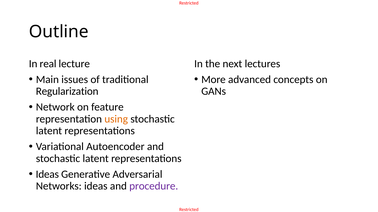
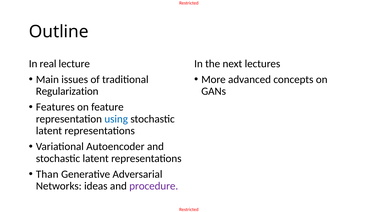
Network: Network -> Features
using colour: orange -> blue
Ideas at (47, 175): Ideas -> Than
